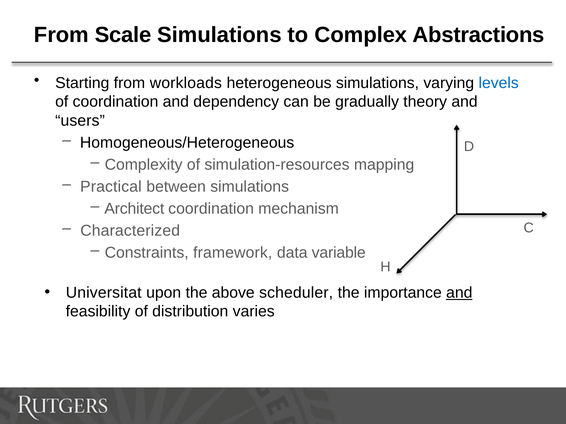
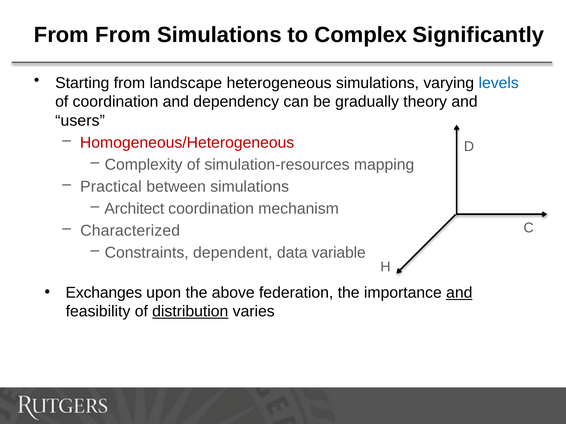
From Scale: Scale -> From
Abstractions: Abstractions -> Significantly
workloads: workloads -> landscape
Homogeneous/Heterogeneous colour: black -> red
framework: framework -> dependent
Universitat: Universitat -> Exchanges
scheduler: scheduler -> federation
distribution underline: none -> present
